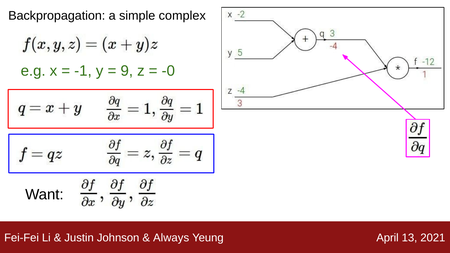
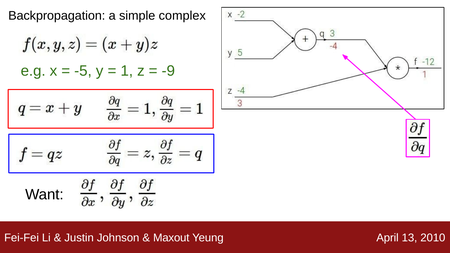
-1: -1 -> -5
9: 9 -> 1
-0: -0 -> -9
Always: Always -> Maxout
2021: 2021 -> 2010
